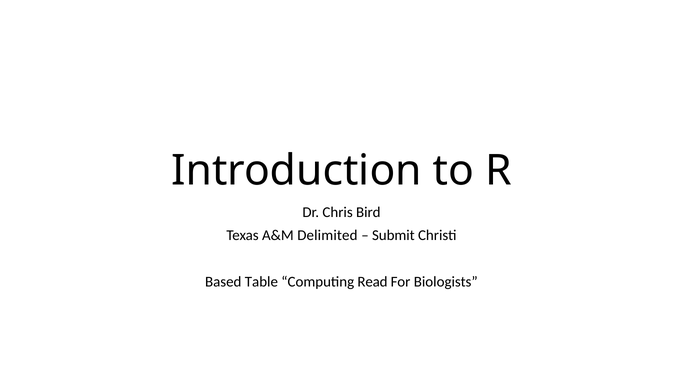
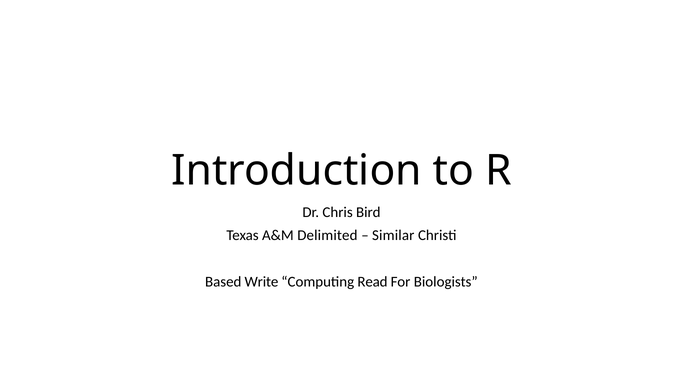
Submit: Submit -> Similar
Table: Table -> Write
